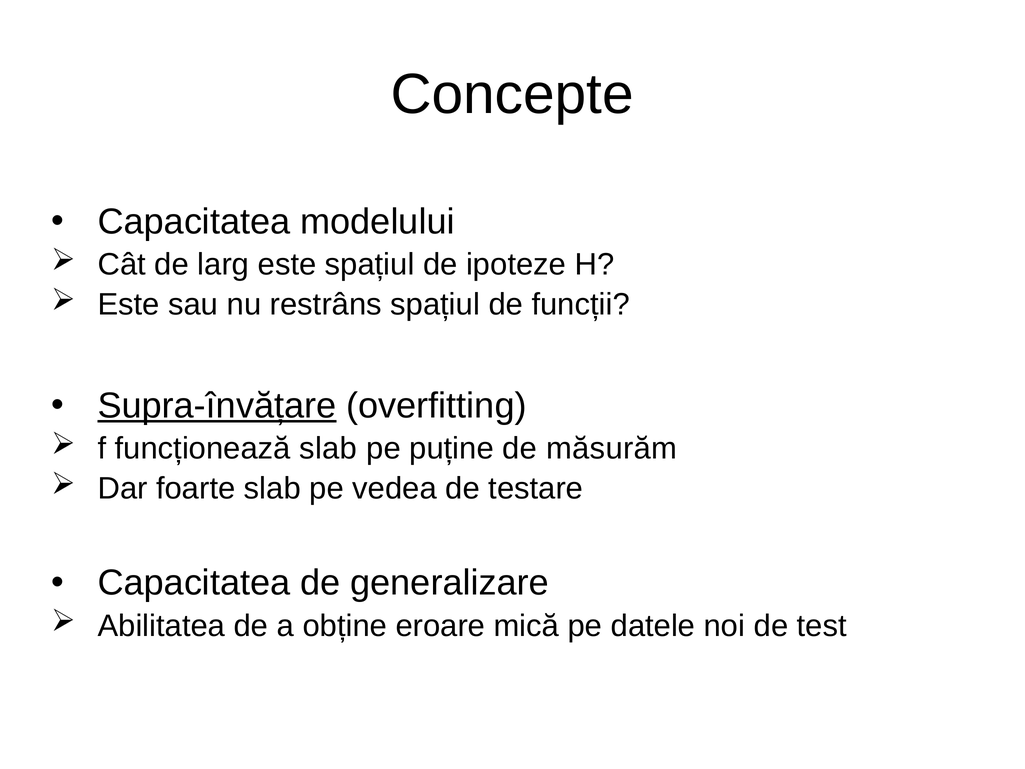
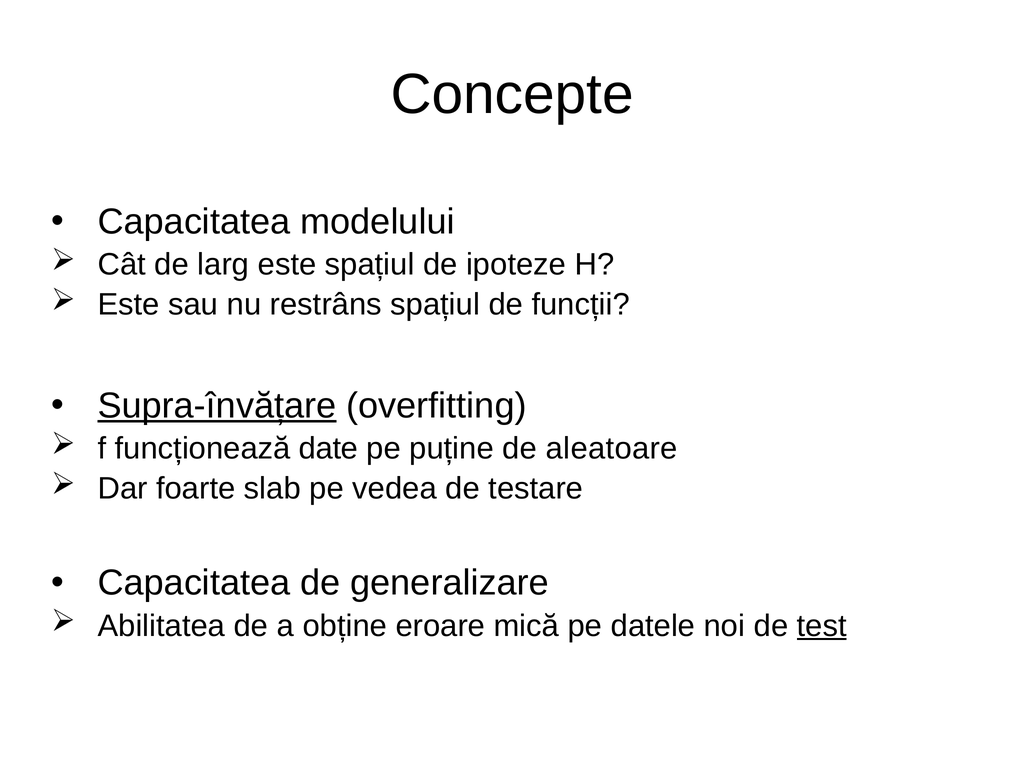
funcționează slab: slab -> date
măsurăm: măsurăm -> aleatoare
test underline: none -> present
